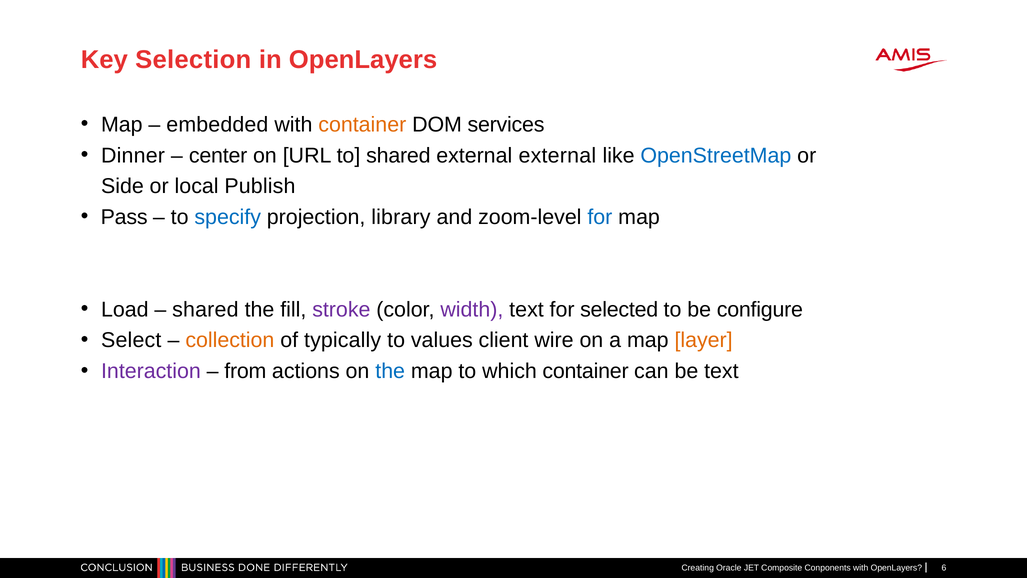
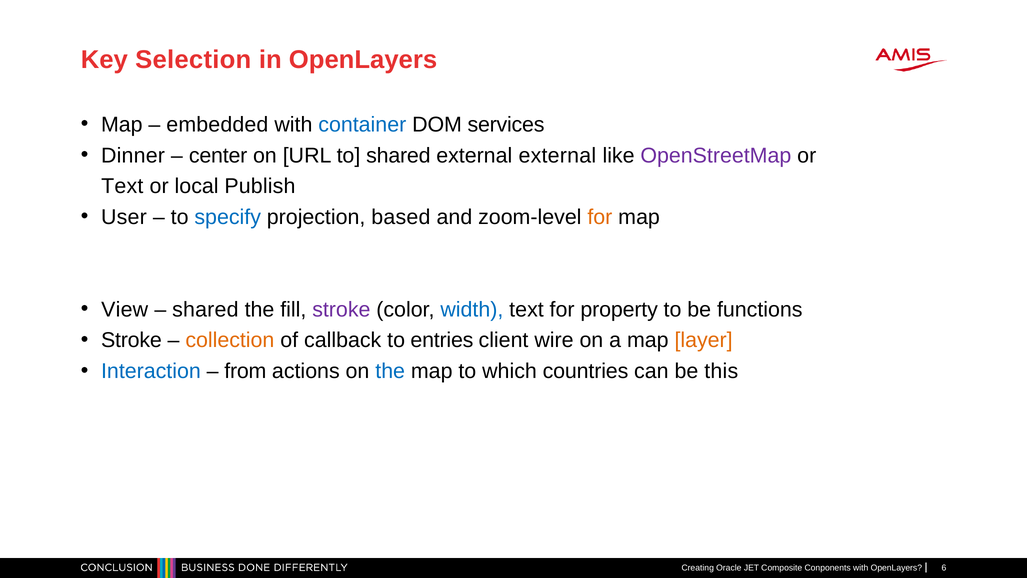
container at (362, 125) colour: orange -> blue
OpenStreetMap colour: blue -> purple
Side at (122, 186): Side -> Text
Pass: Pass -> User
library: library -> based
for at (600, 217) colour: blue -> orange
Load: Load -> View
width colour: purple -> blue
selected: selected -> property
configure: configure -> functions
Select at (131, 340): Select -> Stroke
typically: typically -> callback
values: values -> entries
Interaction colour: purple -> blue
which container: container -> countries
be text: text -> this
